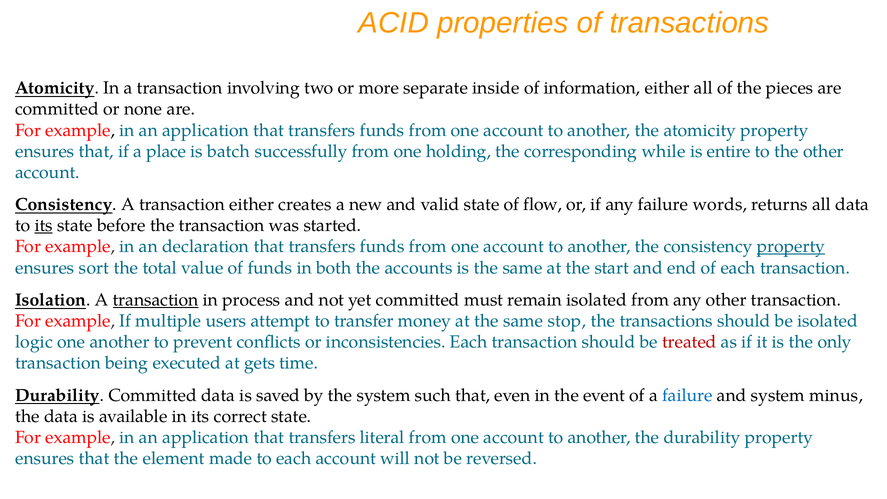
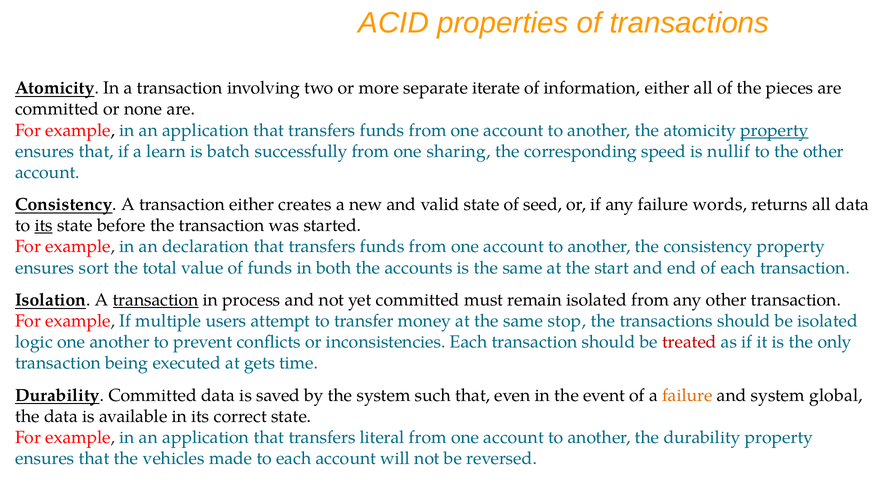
inside: inside -> iterate
property at (775, 130) underline: none -> present
place: place -> learn
holding: holding -> sharing
while: while -> speed
entire: entire -> nullif
flow: flow -> seed
property at (791, 247) underline: present -> none
failure at (687, 395) colour: blue -> orange
minus: minus -> global
element: element -> vehicles
